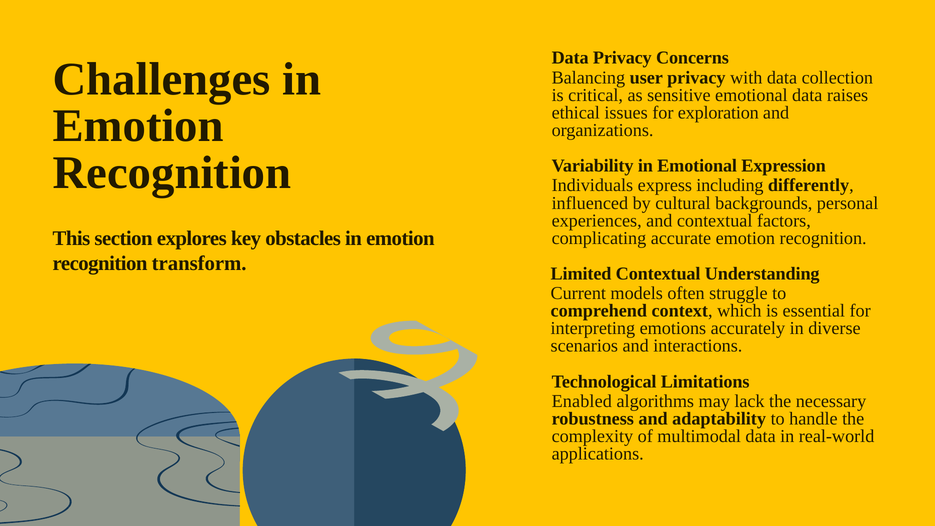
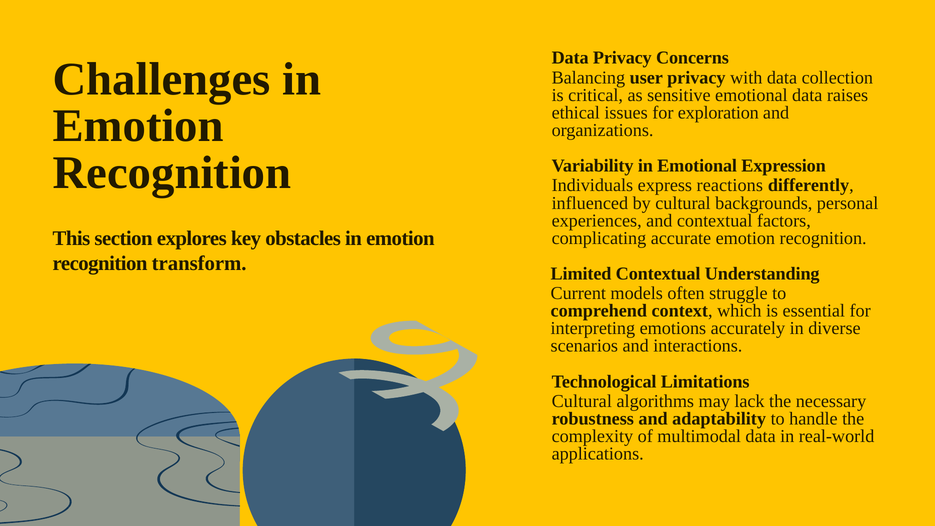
including: including -> reactions
Enabled at (582, 401): Enabled -> Cultural
